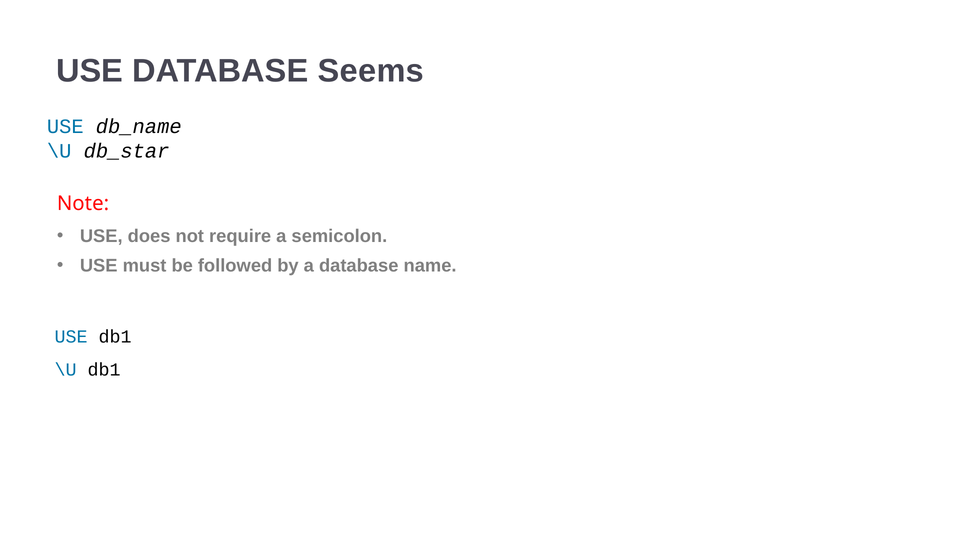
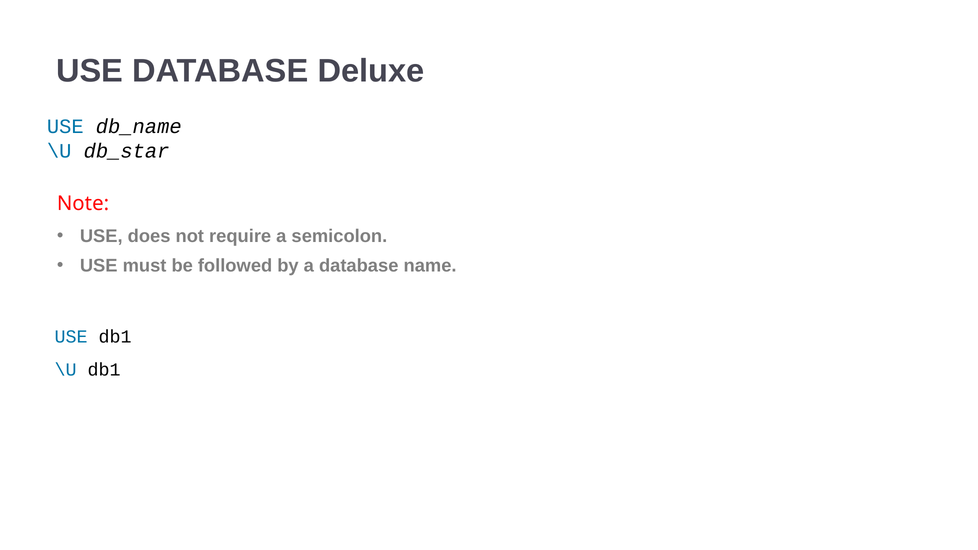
Seems: Seems -> Deluxe
